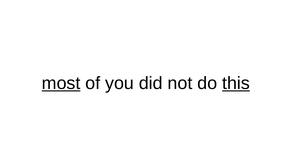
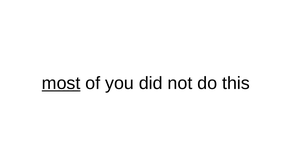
this underline: present -> none
